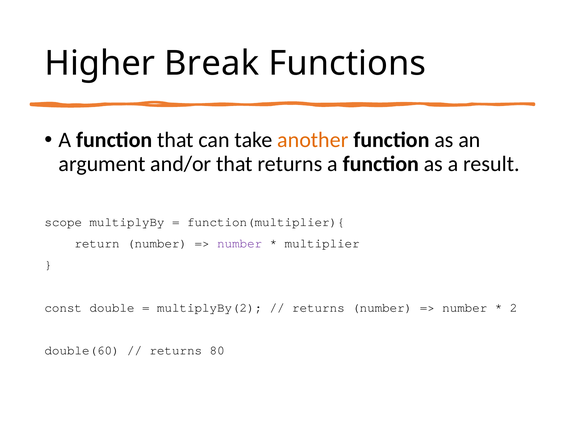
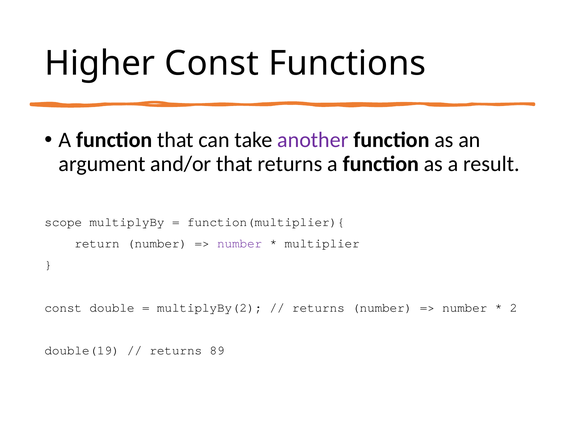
Higher Break: Break -> Const
another colour: orange -> purple
double(60: double(60 -> double(19
80: 80 -> 89
